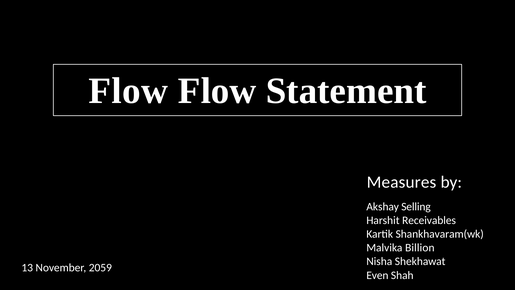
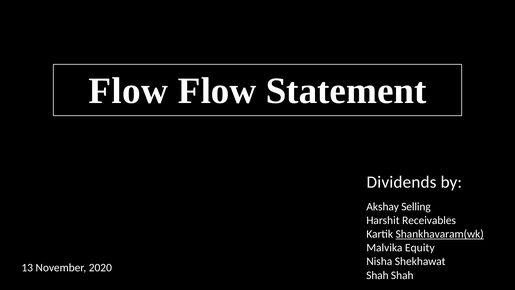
Measures: Measures -> Dividends
Shankhavaram(wk underline: none -> present
Billion: Billion -> Equity
2059: 2059 -> 2020
Even at (377, 275): Even -> Shah
